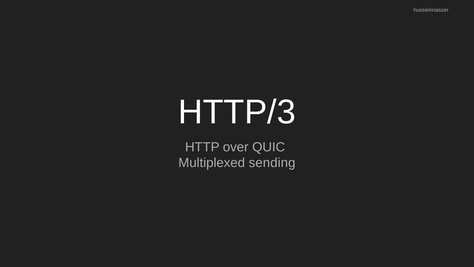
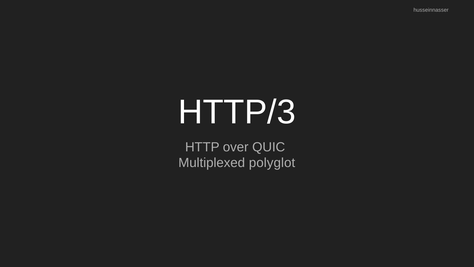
sending: sending -> polyglot
